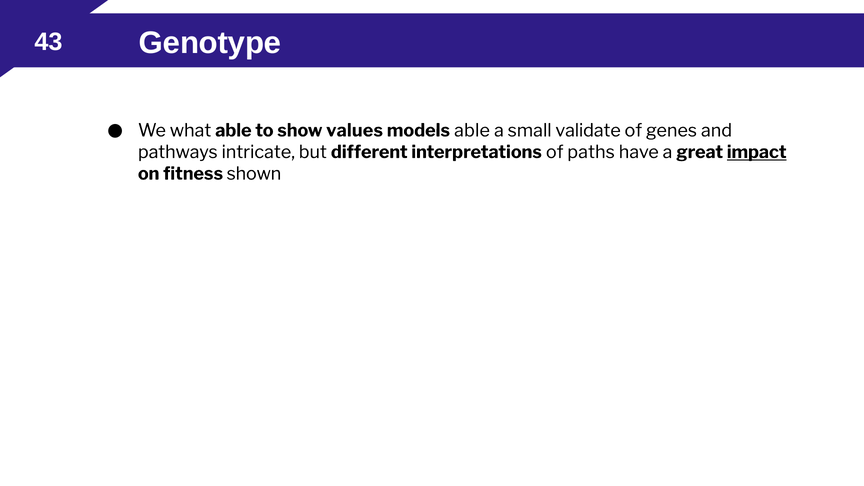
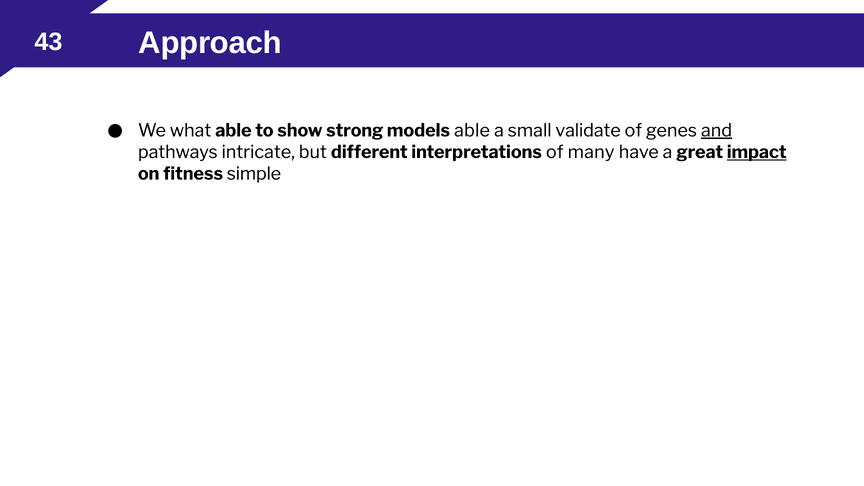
Genotype: Genotype -> Approach
values: values -> strong
and underline: none -> present
paths: paths -> many
shown: shown -> simple
